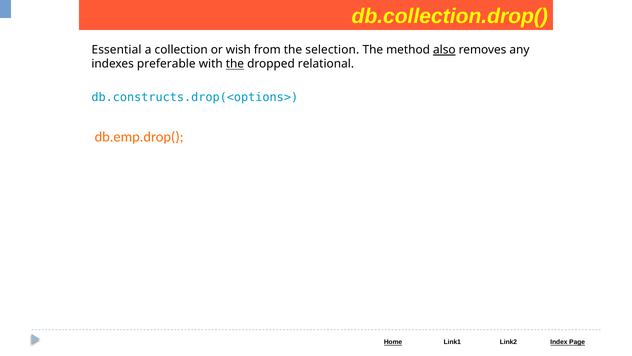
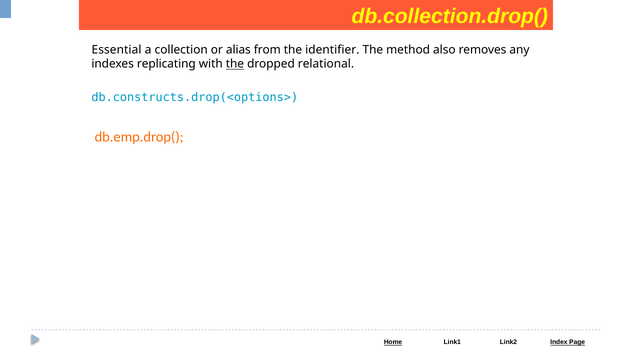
wish: wish -> alias
selection: selection -> identifier
also underline: present -> none
preferable: preferable -> replicating
